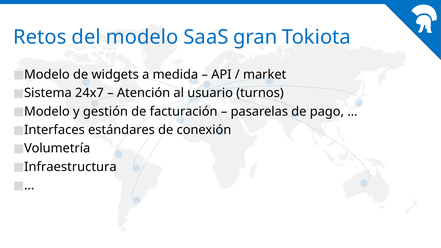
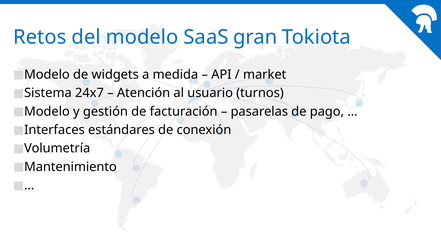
Infraestructura: Infraestructura -> Mantenimiento
